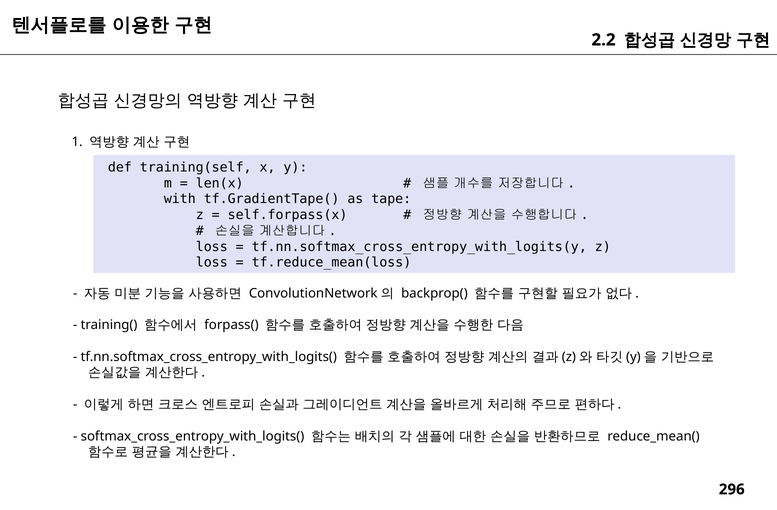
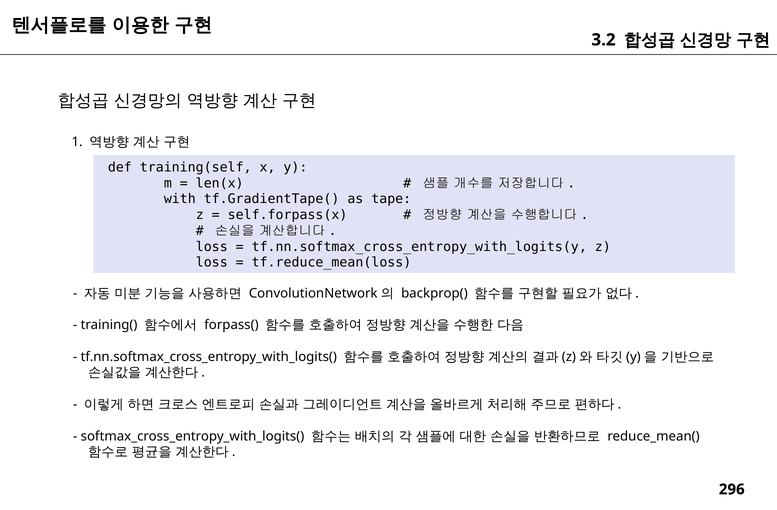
2.2: 2.2 -> 3.2
